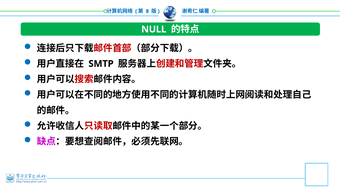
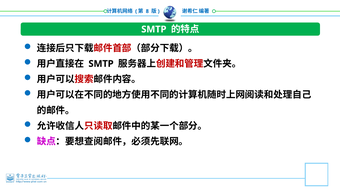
NULL at (154, 29): NULL -> SMTP
